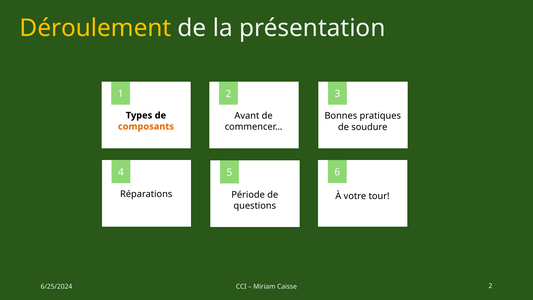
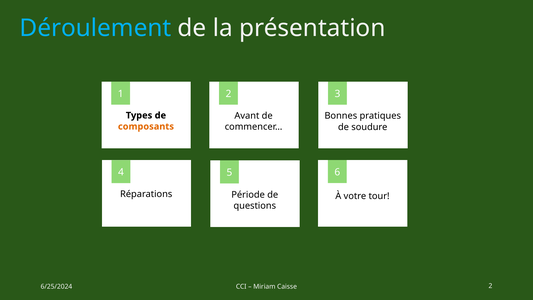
Déroulement colour: yellow -> light blue
